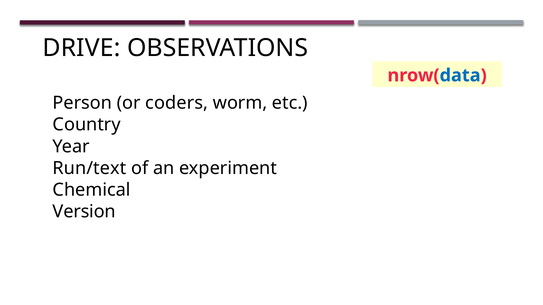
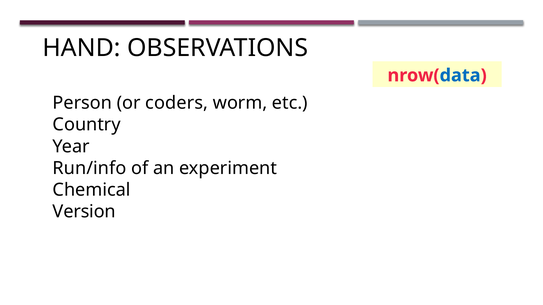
DRIVE: DRIVE -> HAND
Run/text: Run/text -> Run/info
